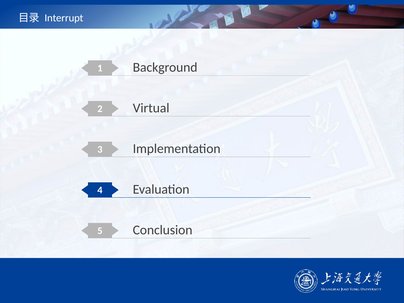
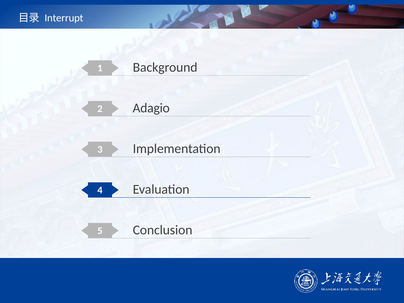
Virtual: Virtual -> Adagio
